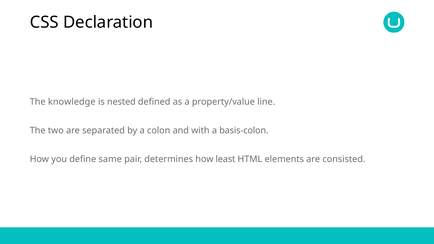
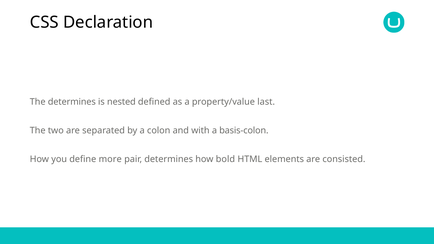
The knowledge: knowledge -> determines
line: line -> last
same: same -> more
least: least -> bold
